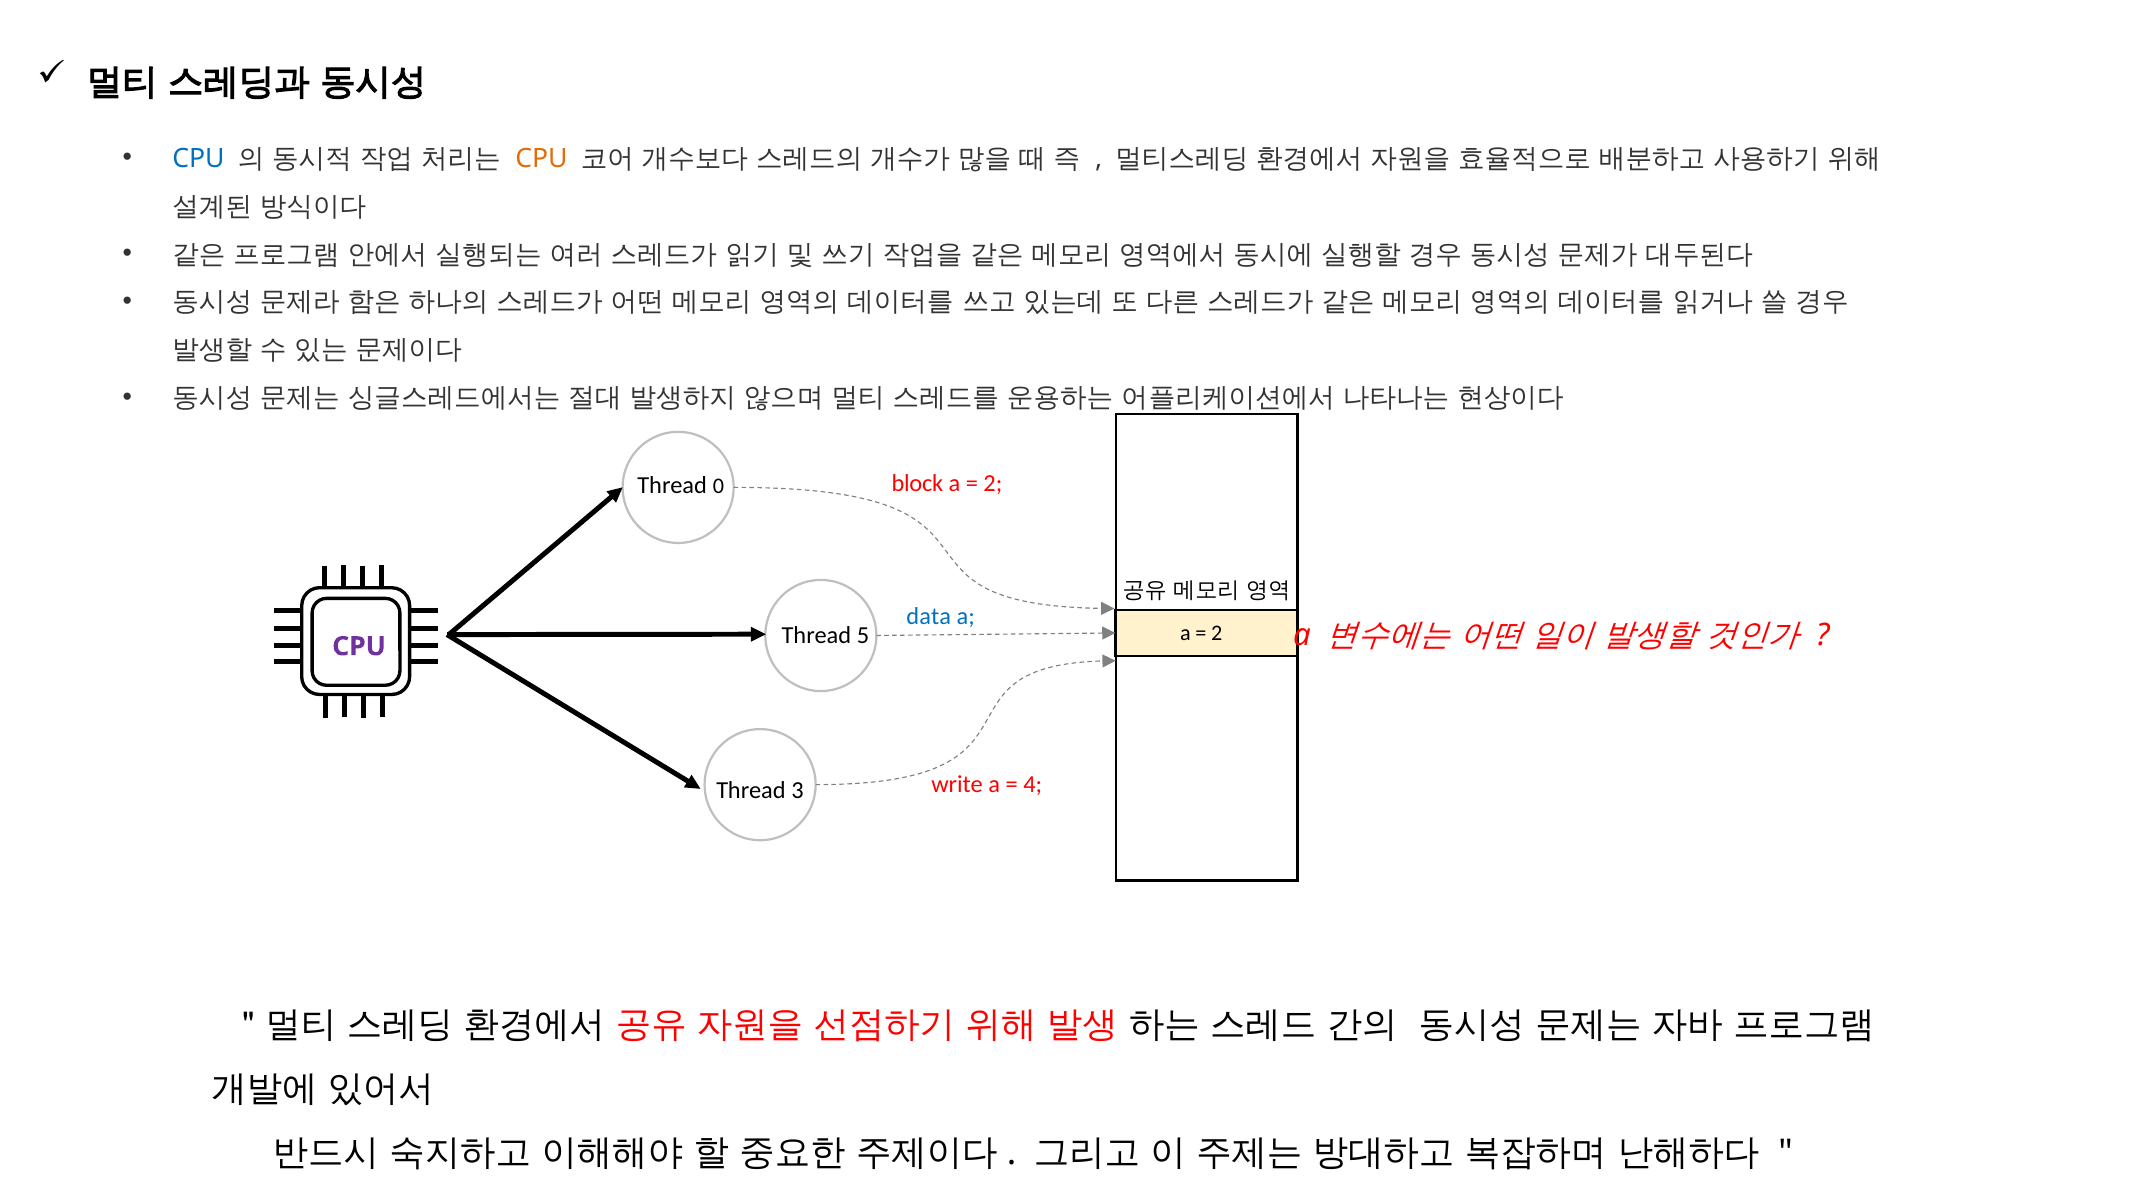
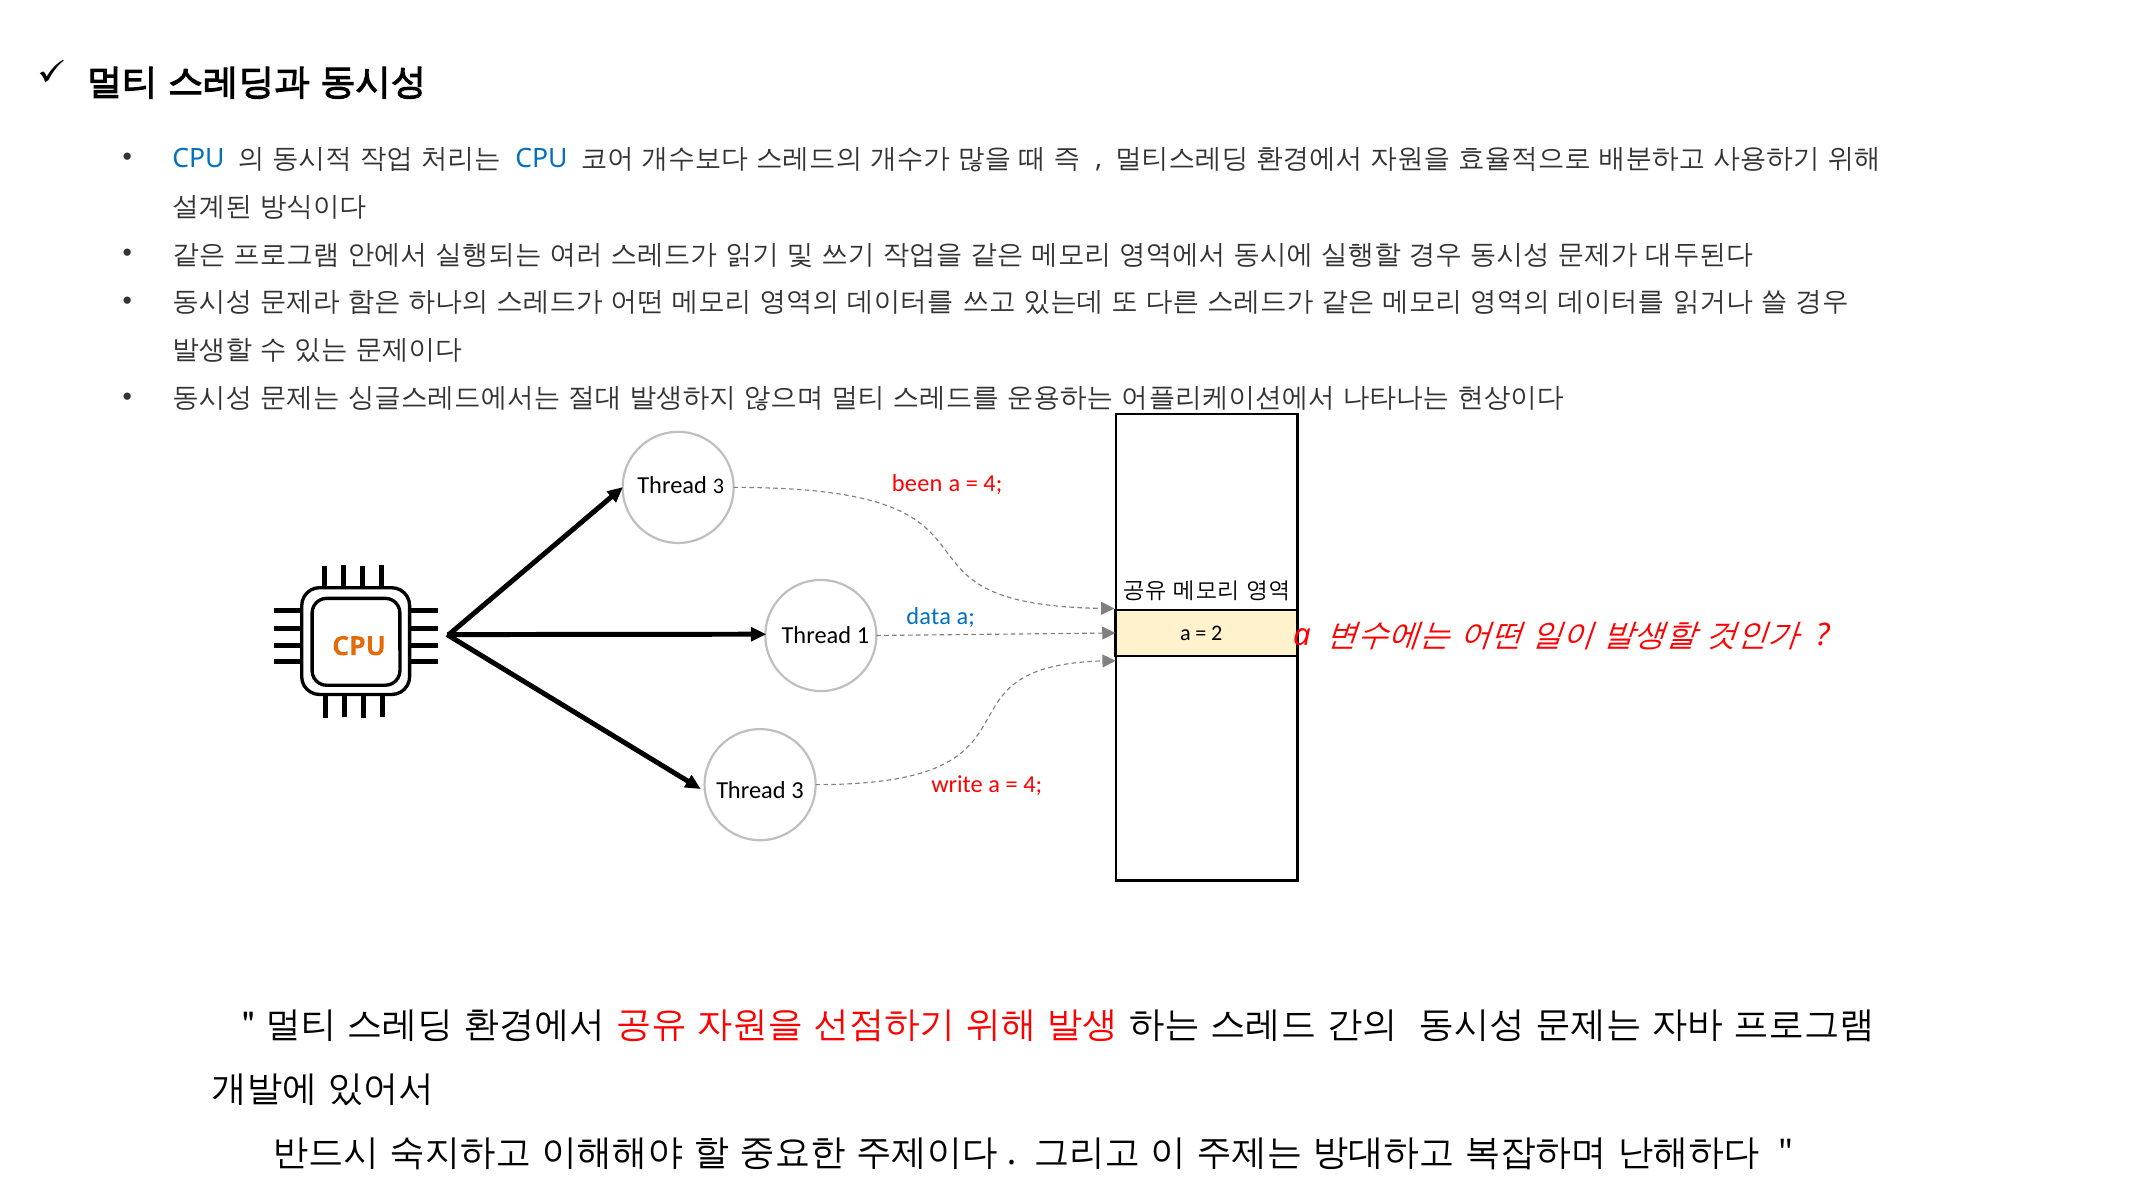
CPU at (542, 158) colour: orange -> blue
block: block -> been
2 at (993, 484): 2 -> 4
0 at (718, 486): 0 -> 3
5: 5 -> 1
CPU at (359, 646) colour: purple -> orange
